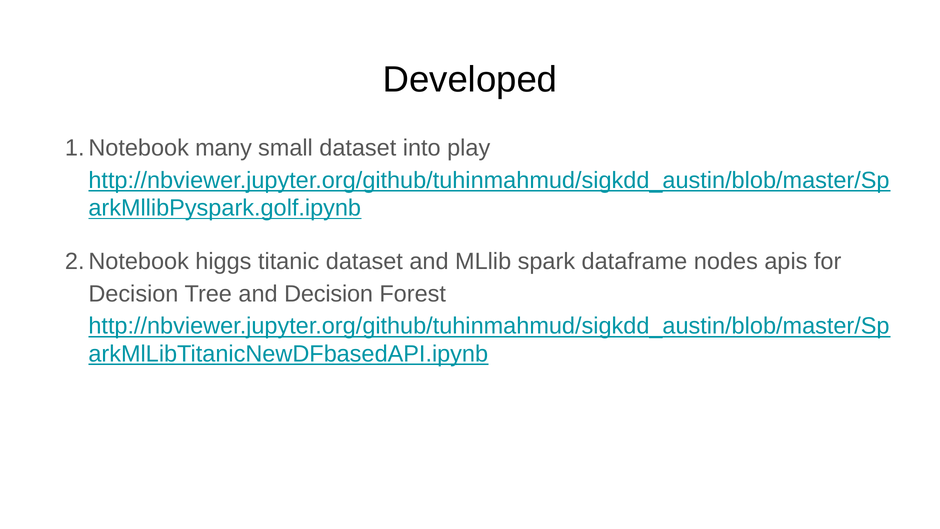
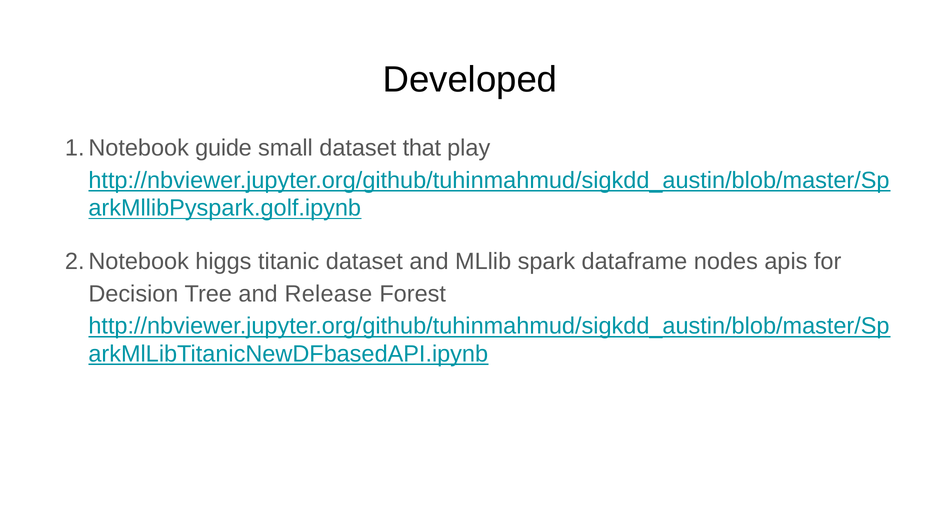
many: many -> guide
into: into -> that
and Decision: Decision -> Release
